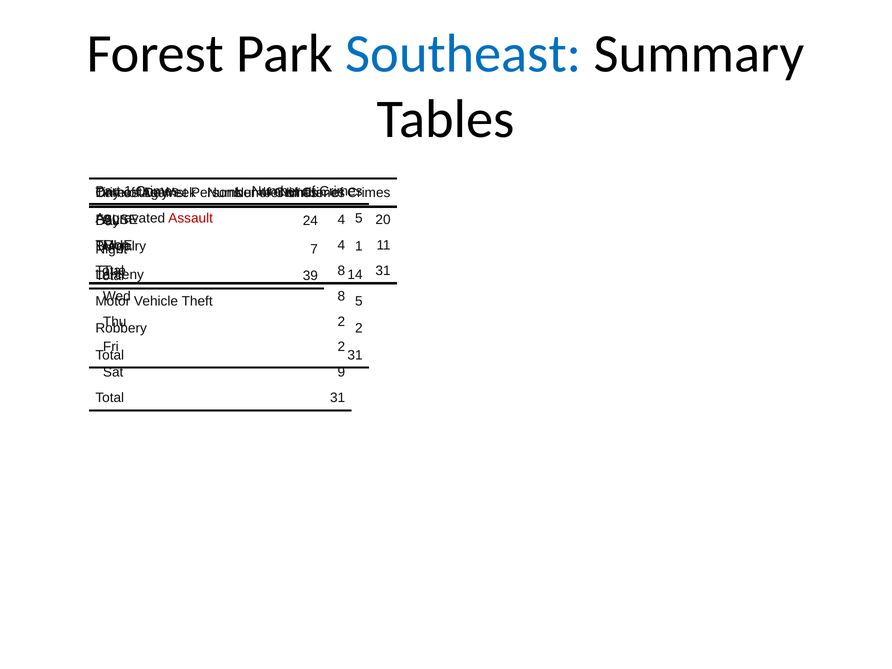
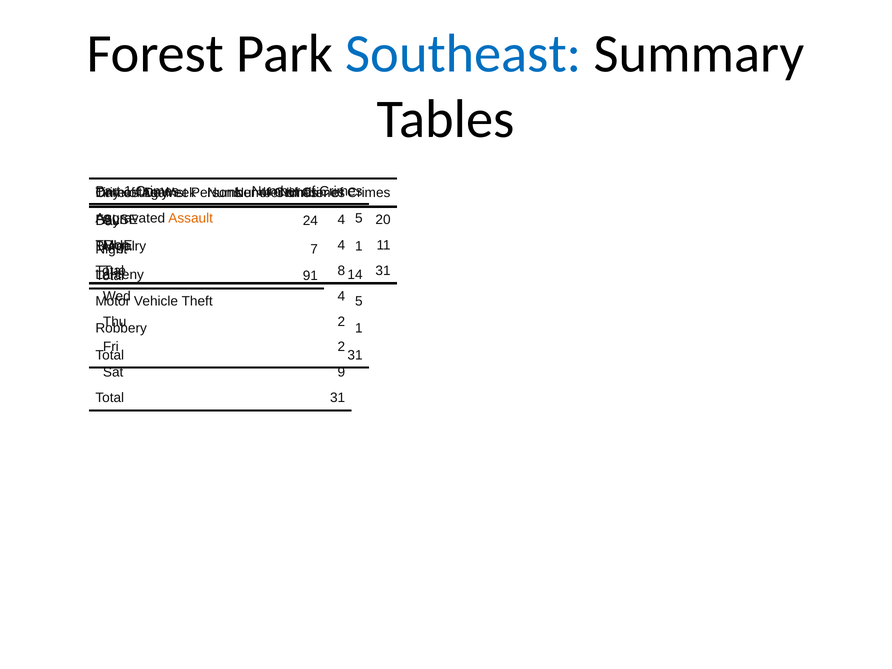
Assault colour: red -> orange
39: 39 -> 91
8 at (341, 296): 8 -> 4
2 at (359, 328): 2 -> 1
